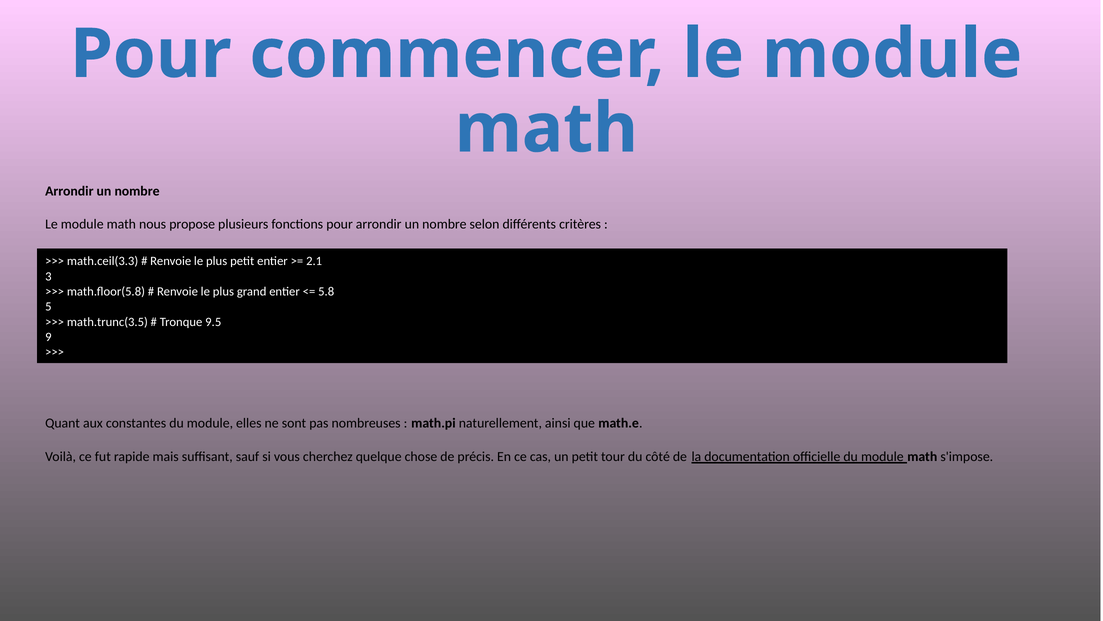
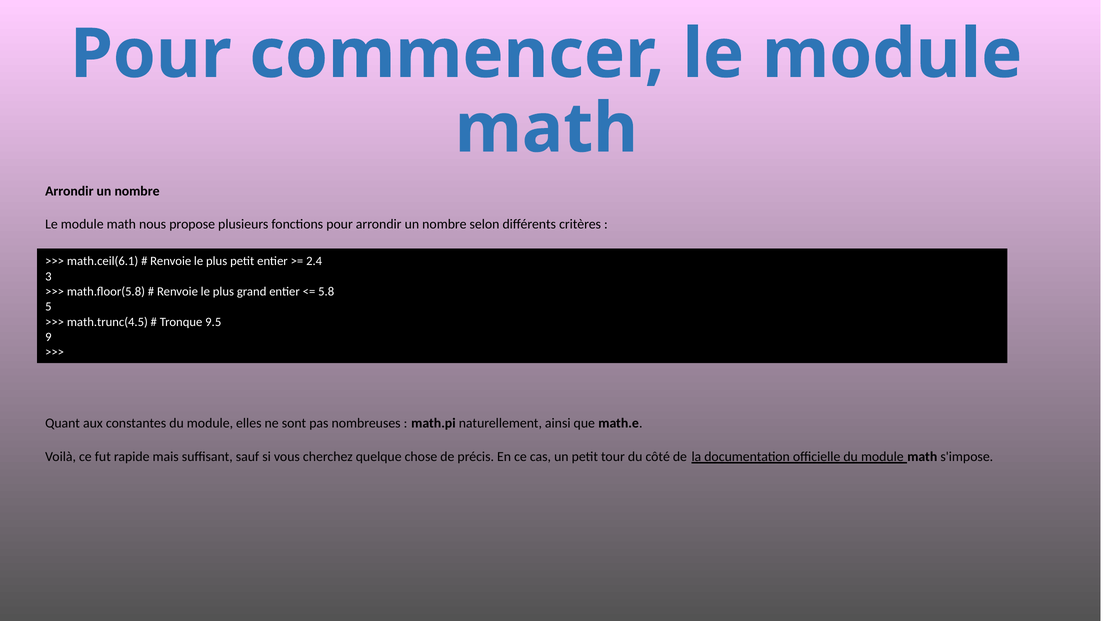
math.ceil(3.3: math.ceil(3.3 -> math.ceil(6.1
2.1: 2.1 -> 2.4
math.trunc(3.5: math.trunc(3.5 -> math.trunc(4.5
